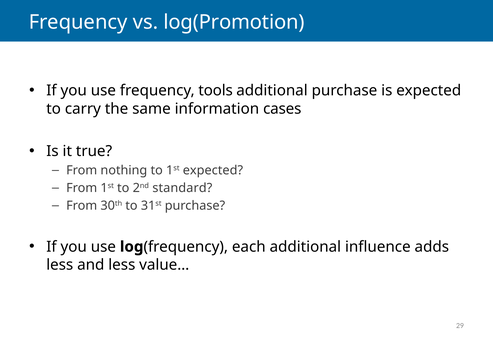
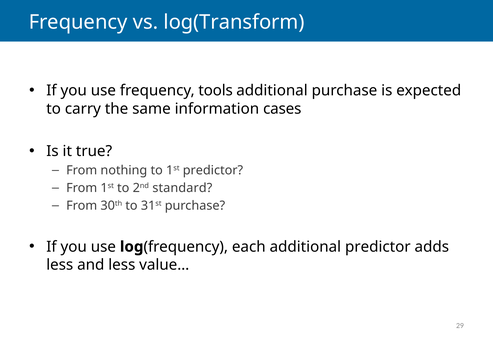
log(Promotion: log(Promotion -> log(Transform
1st expected: expected -> predictor
additional influence: influence -> predictor
